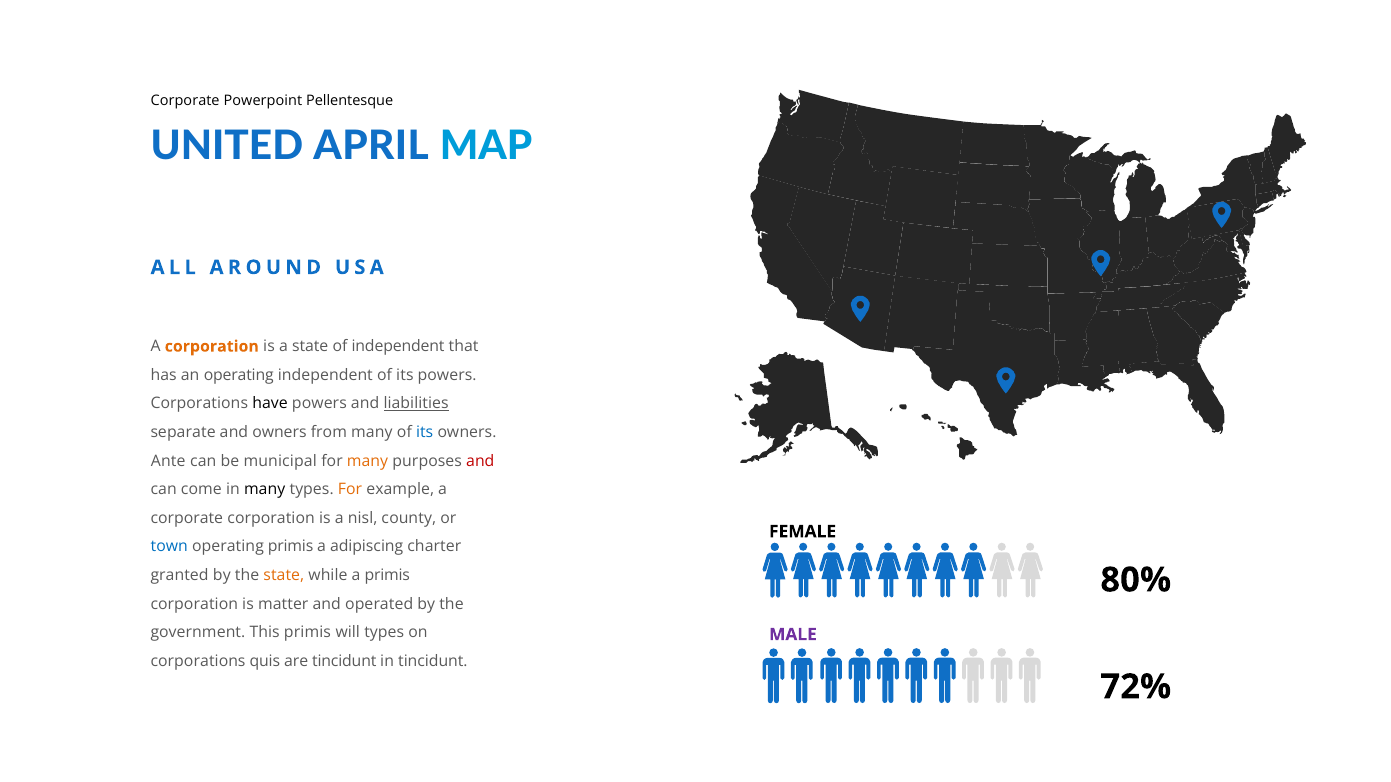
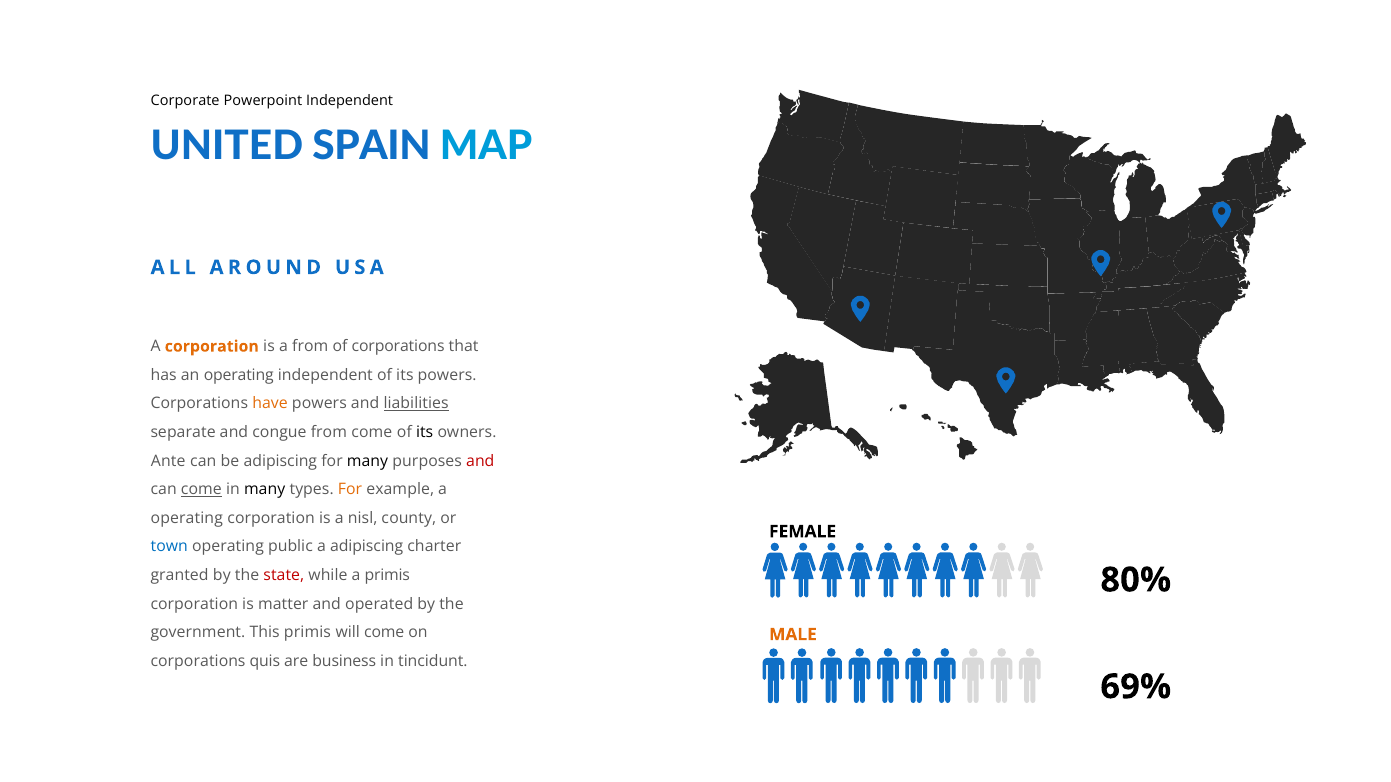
Powerpoint Pellentesque: Pellentesque -> Independent
APRIL: APRIL -> SPAIN
a state: state -> from
of independent: independent -> corporations
have colour: black -> orange
and owners: owners -> congue
from many: many -> come
its at (425, 433) colour: blue -> black
be municipal: municipal -> adipiscing
many at (368, 461) colour: orange -> black
come at (201, 490) underline: none -> present
corporate at (187, 518): corporate -> operating
operating primis: primis -> public
state at (284, 576) colour: orange -> red
will types: types -> come
MALE colour: purple -> orange
are tincidunt: tincidunt -> business
72%: 72% -> 69%
